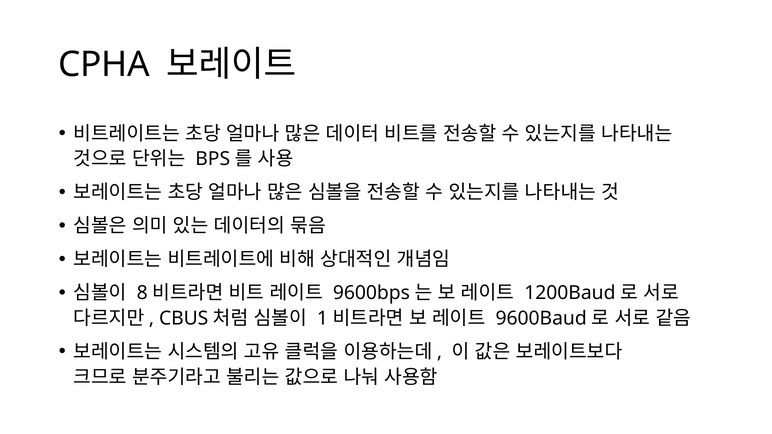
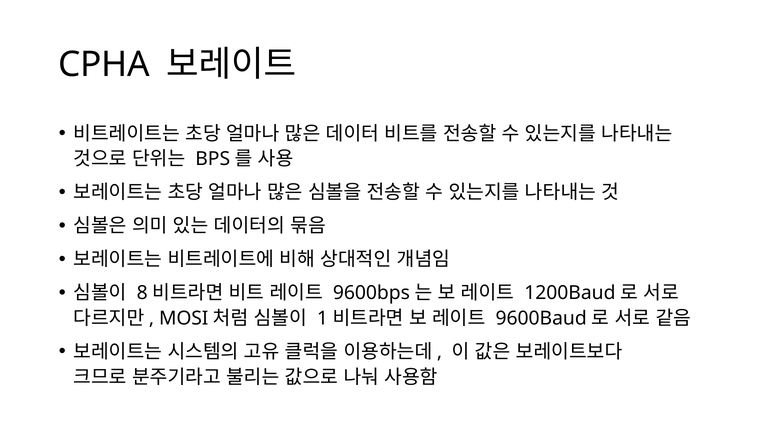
CBUS: CBUS -> MOSI
